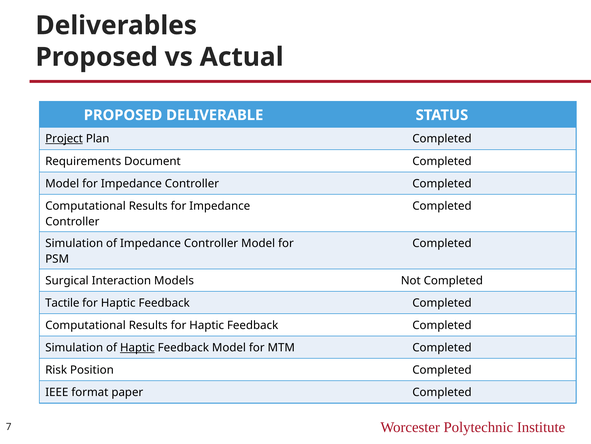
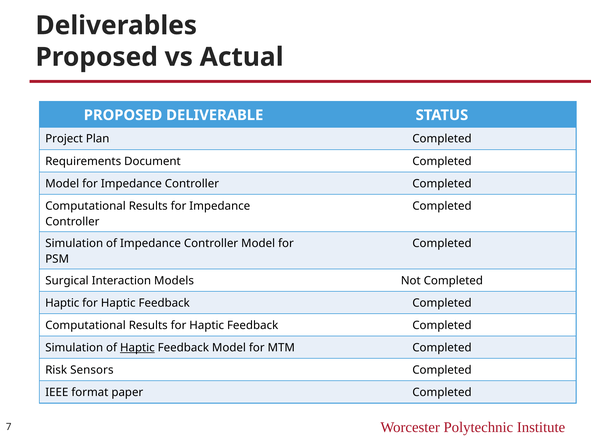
Project underline: present -> none
Tactile at (62, 302): Tactile -> Haptic
Position: Position -> Sensors
